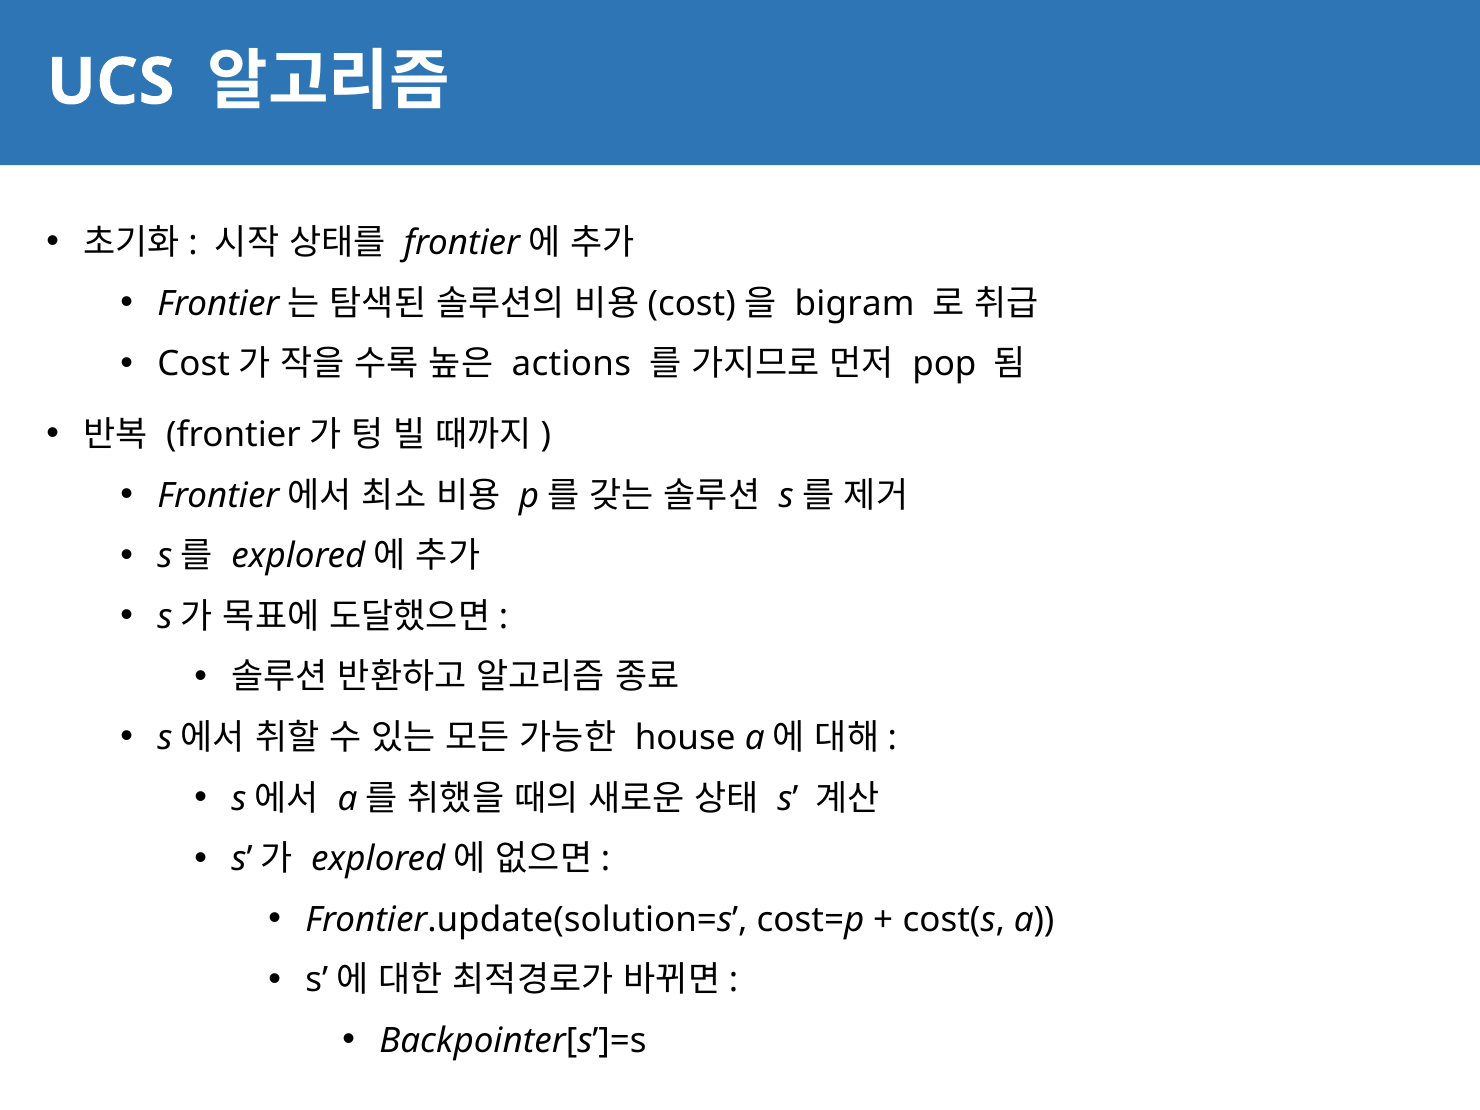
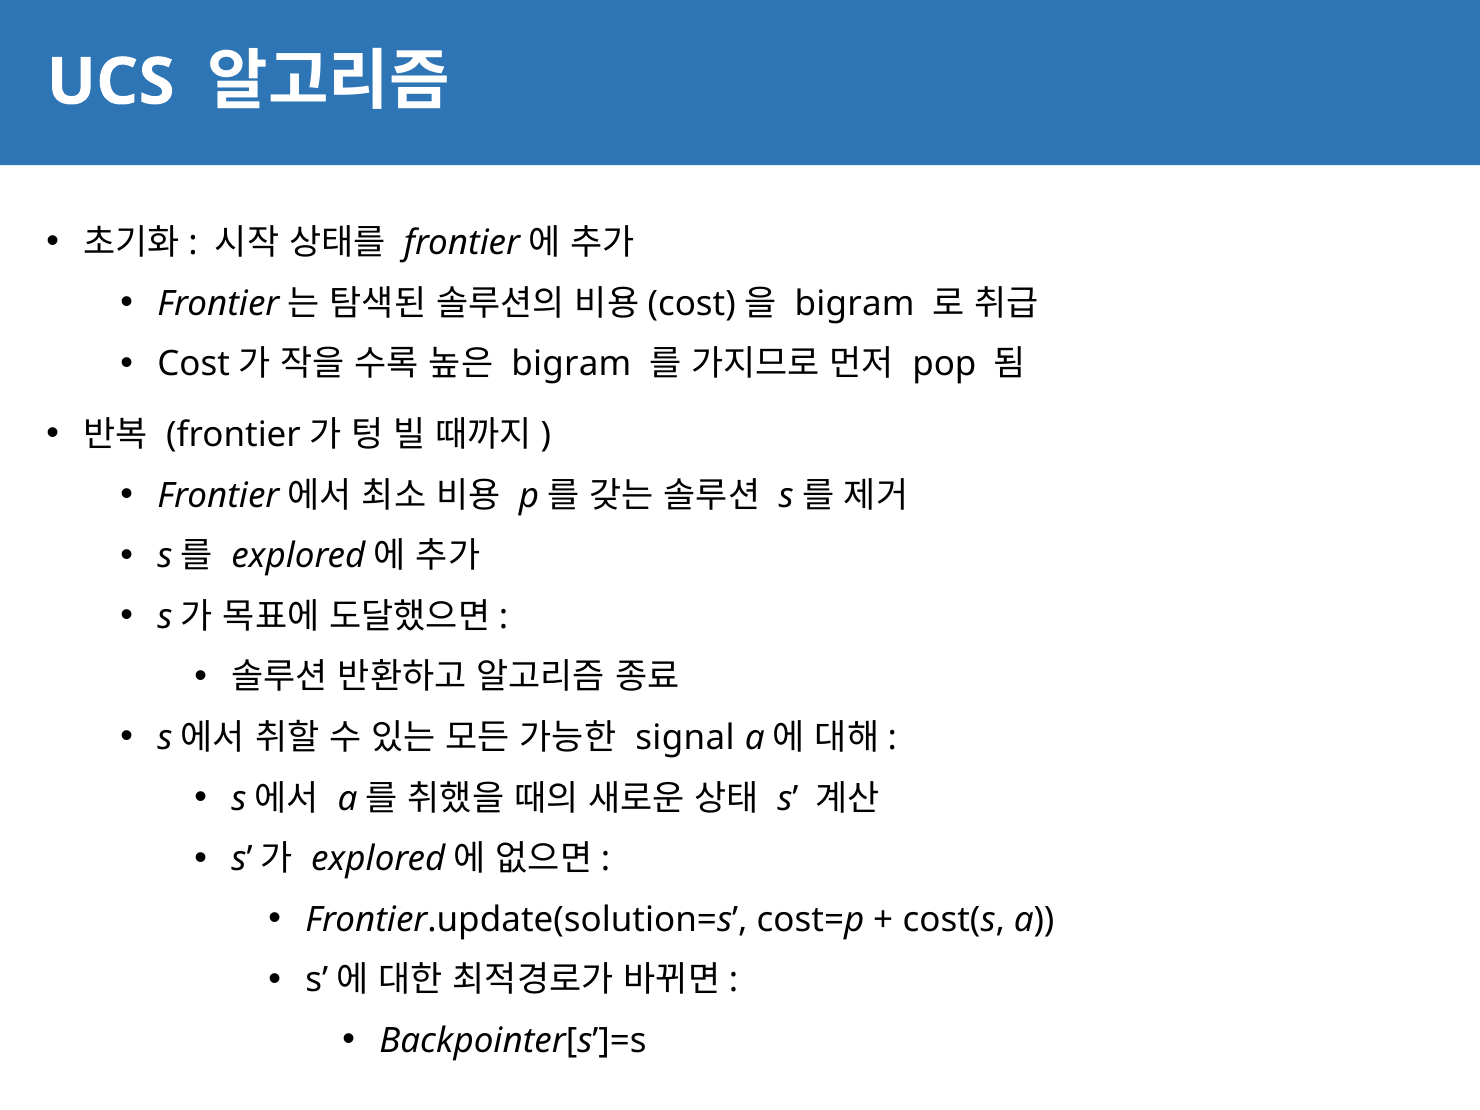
actions at (571, 364): actions -> bigram
house: house -> signal
